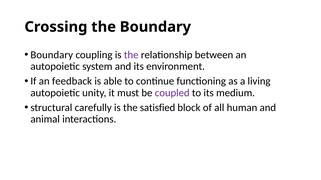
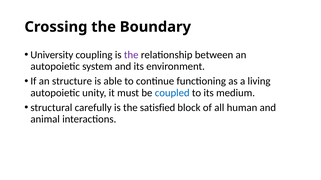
Boundary at (52, 55): Boundary -> University
feedback: feedback -> structure
coupled colour: purple -> blue
